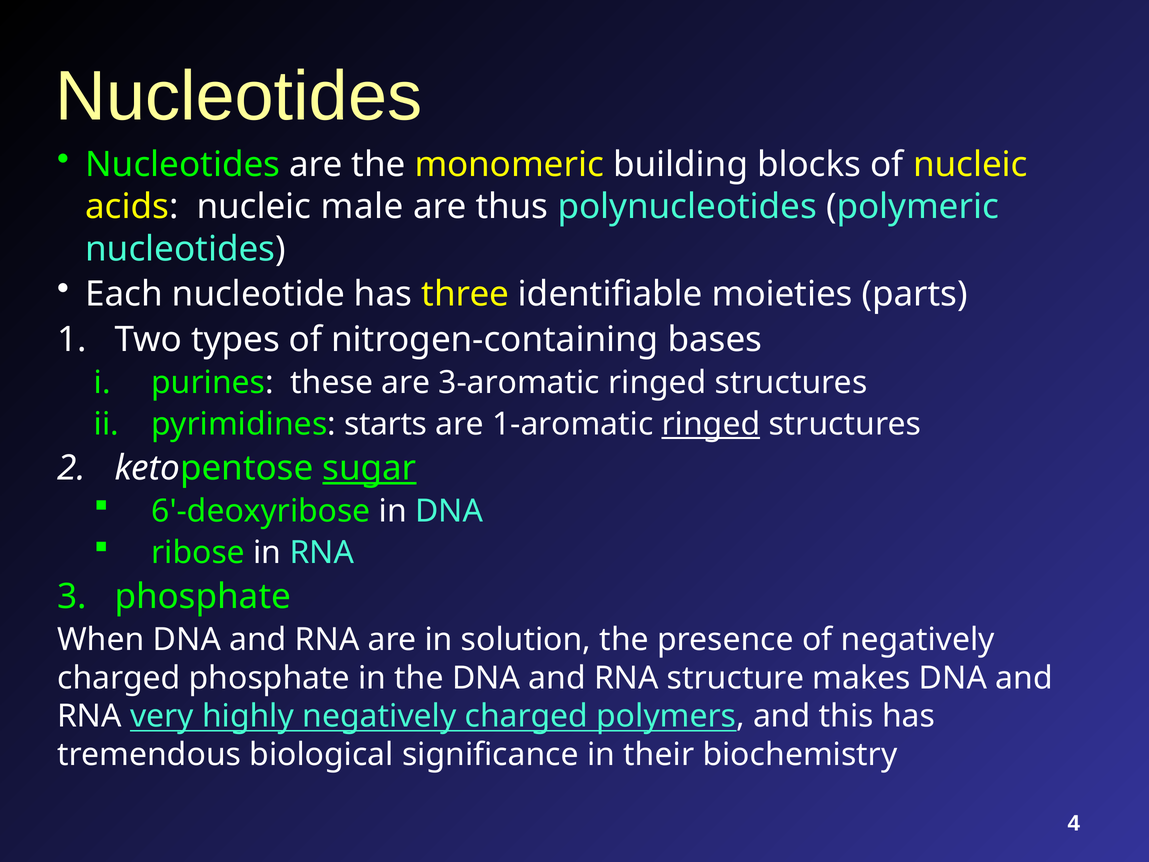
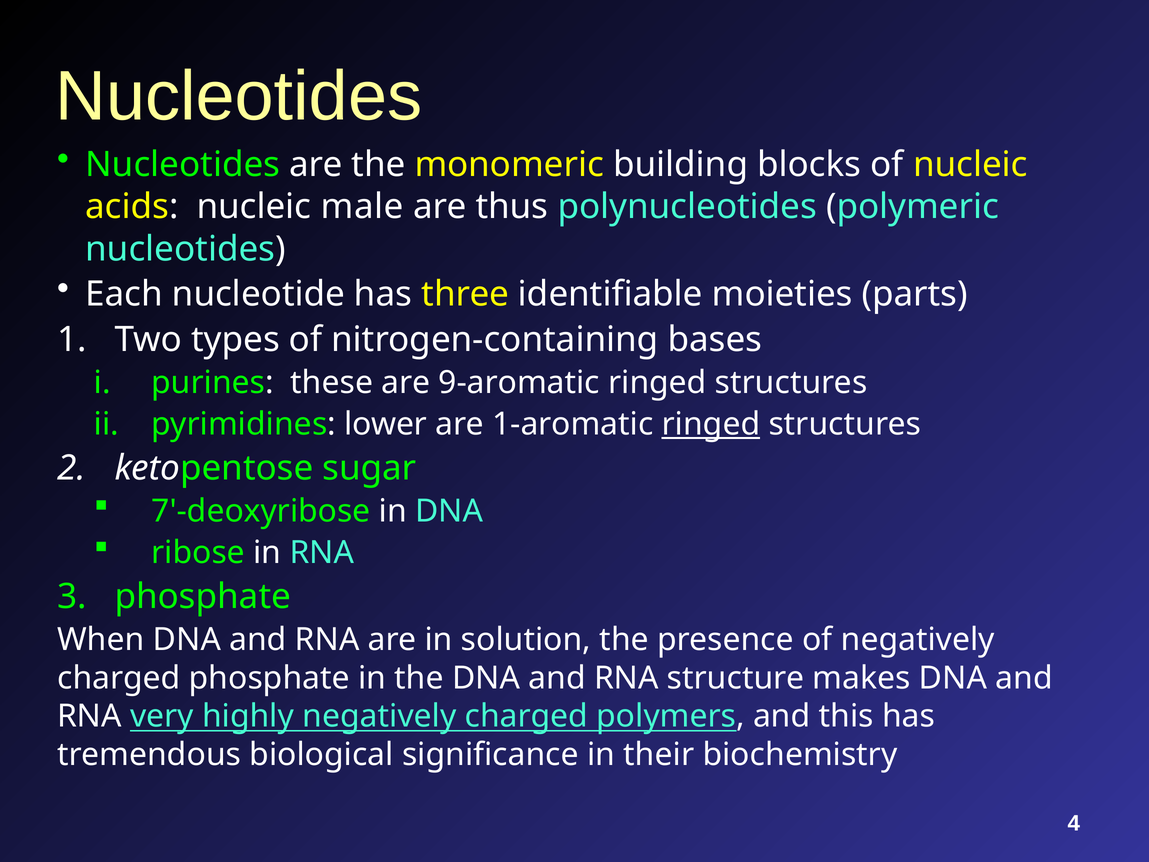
3-aromatic: 3-aromatic -> 9-aromatic
starts: starts -> lower
sugar underline: present -> none
6'-deoxyribose: 6'-deoxyribose -> 7'-deoxyribose
